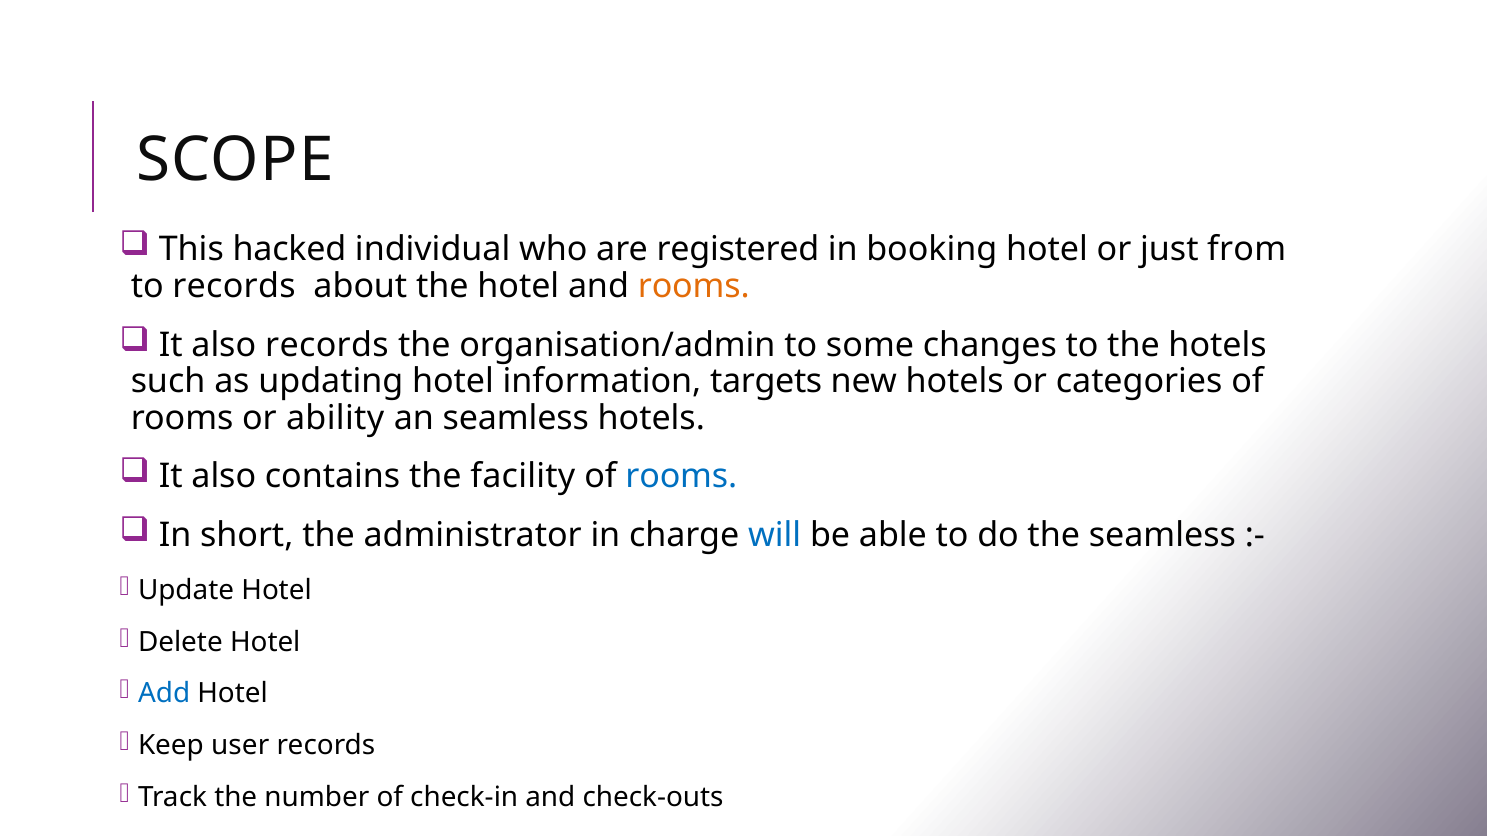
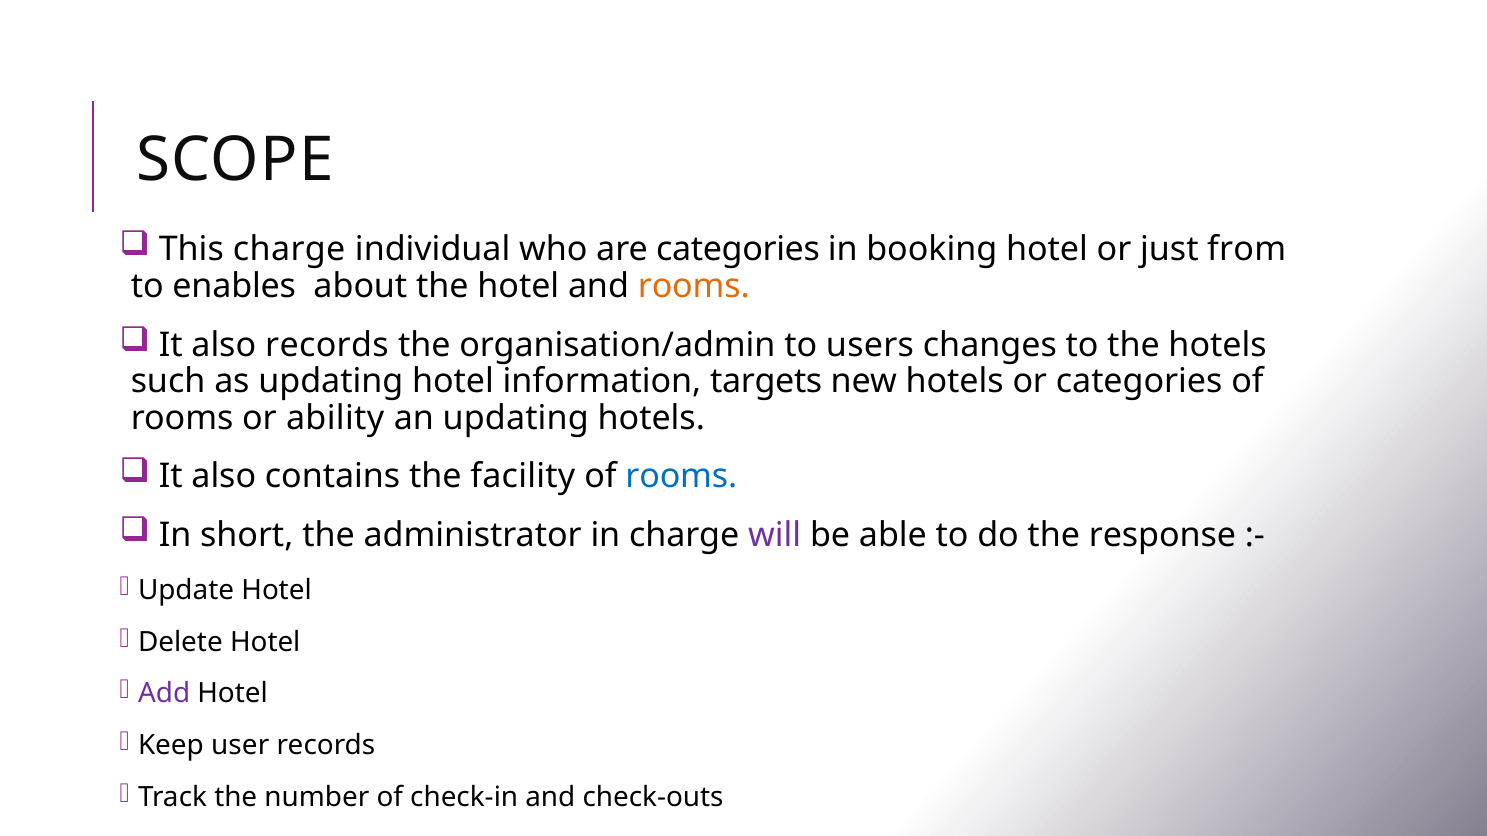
This hacked: hacked -> charge
are registered: registered -> categories
to records: records -> enables
some: some -> users
an seamless: seamless -> updating
will colour: blue -> purple
the seamless: seamless -> response
Add colour: blue -> purple
